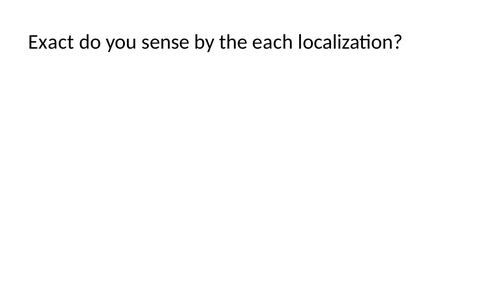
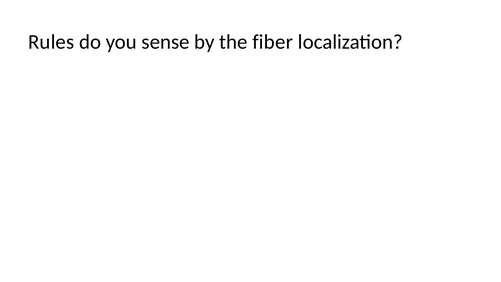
Exact: Exact -> Rules
each: each -> fiber
